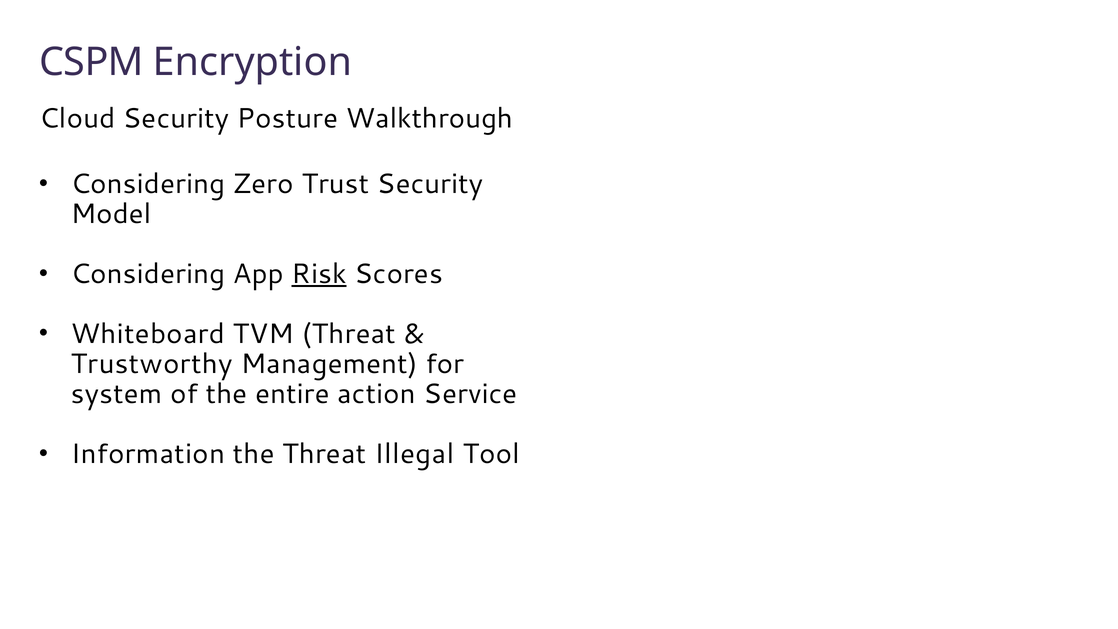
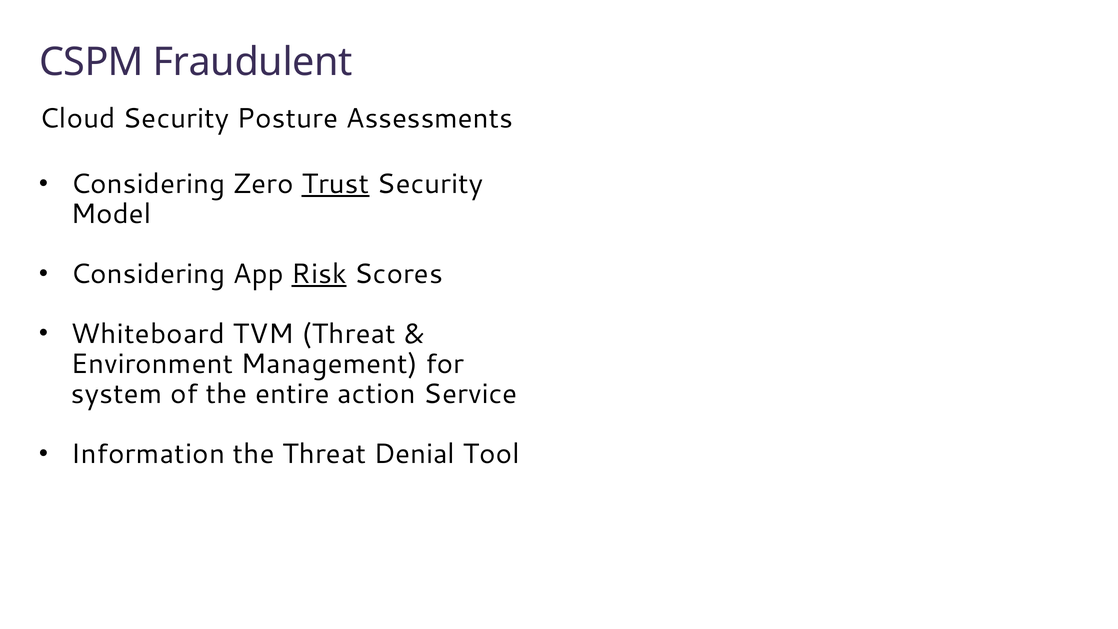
Encryption: Encryption -> Fraudulent
Walkthrough: Walkthrough -> Assessments
Trust underline: none -> present
Trustworthy: Trustworthy -> Environment
Illegal: Illegal -> Denial
